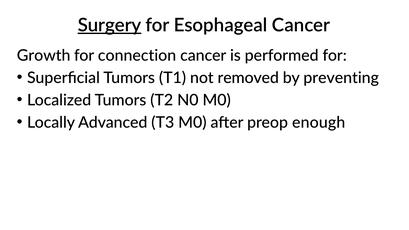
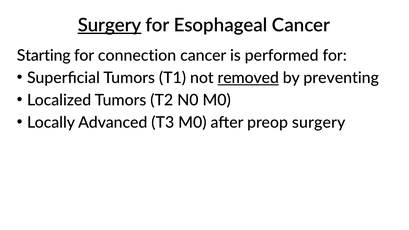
Growth: Growth -> Starting
removed underline: none -> present
preop enough: enough -> surgery
